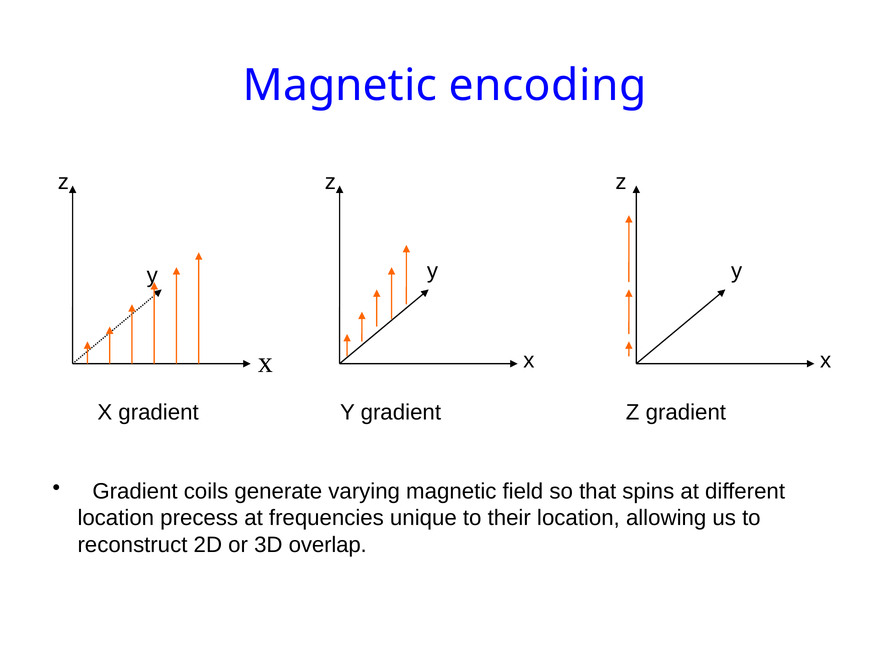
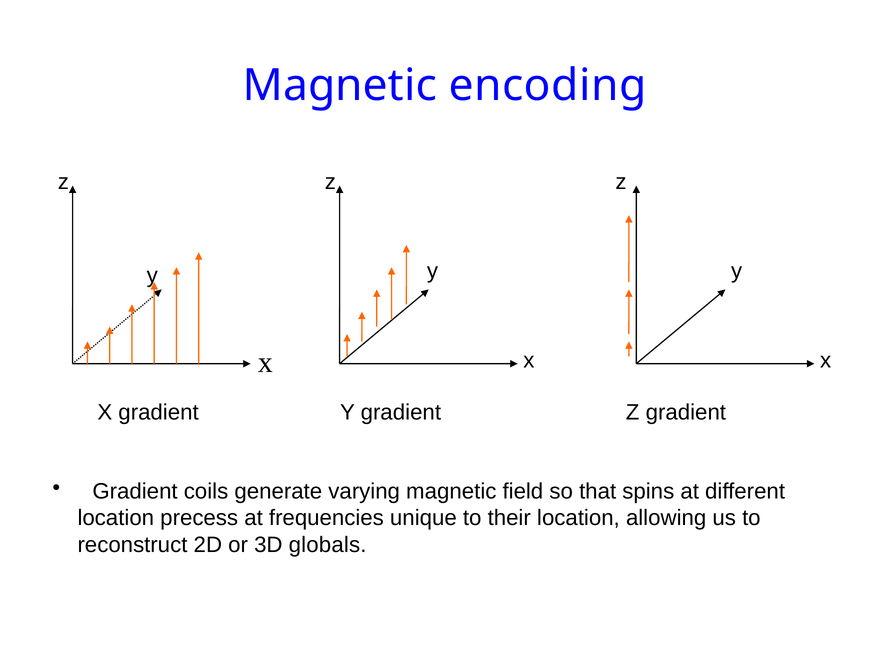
overlap: overlap -> globals
